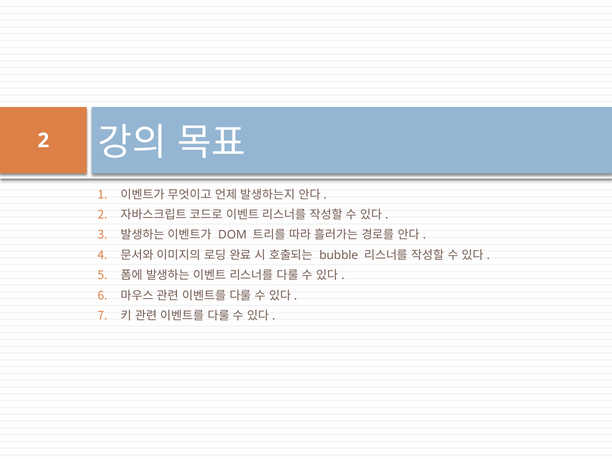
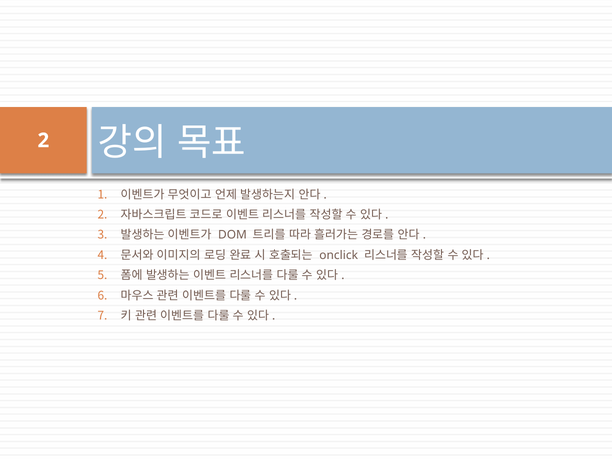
bubble: bubble -> onclick
